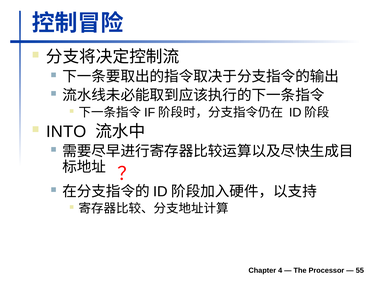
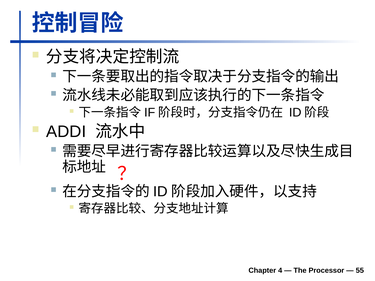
INTO: INTO -> ADDI
